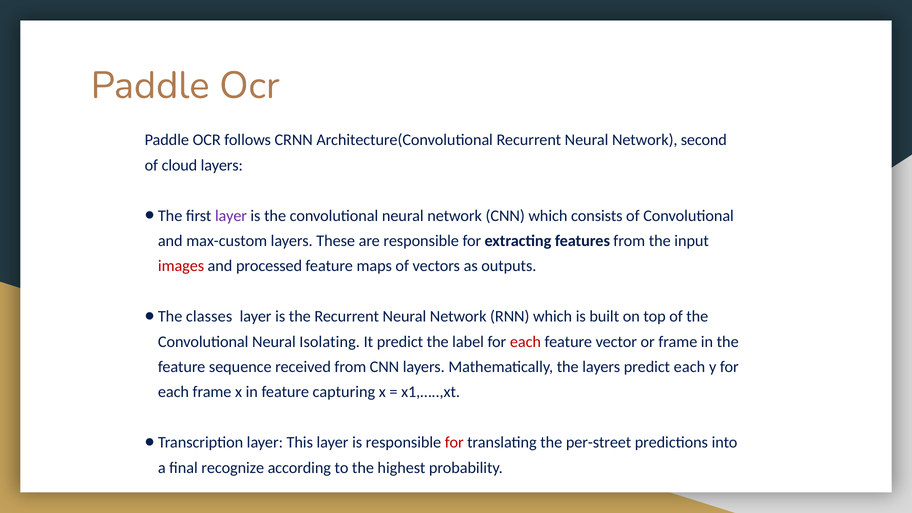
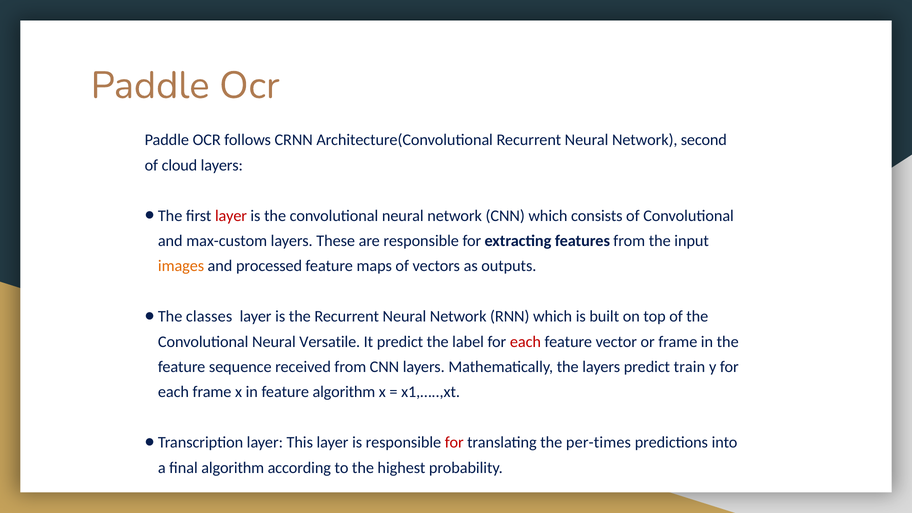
layer at (231, 216) colour: purple -> red
images colour: red -> orange
Isolating: Isolating -> Versatile
predict each: each -> train
feature capturing: capturing -> algorithm
per-street: per-street -> per-times
final recognize: recognize -> algorithm
